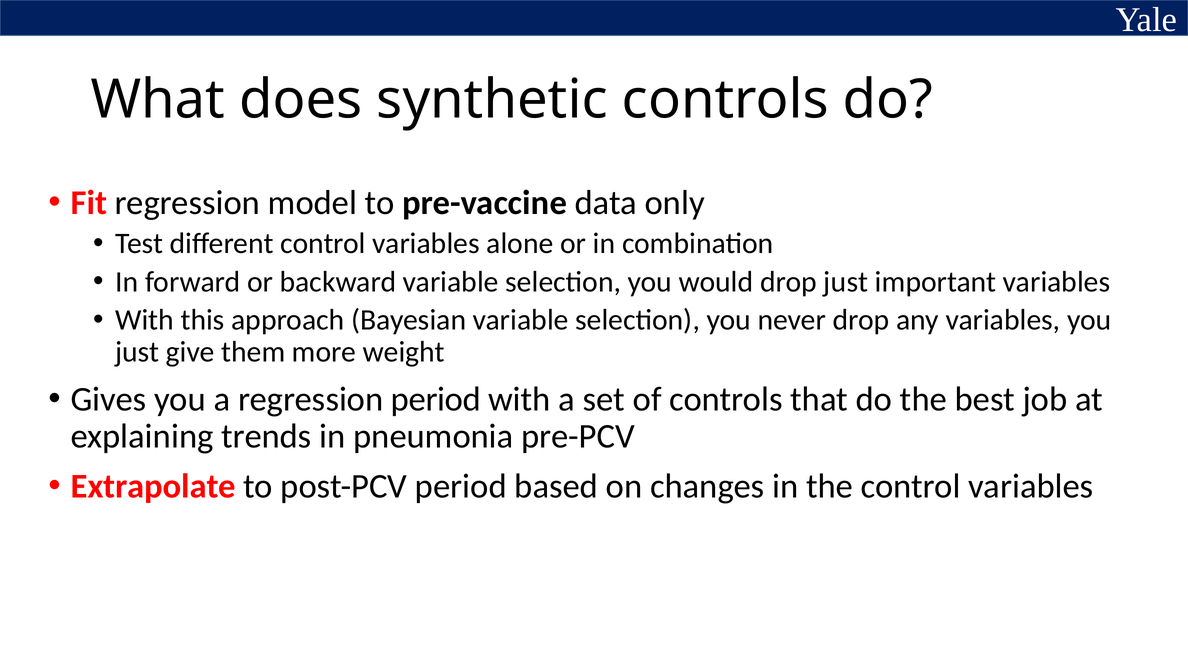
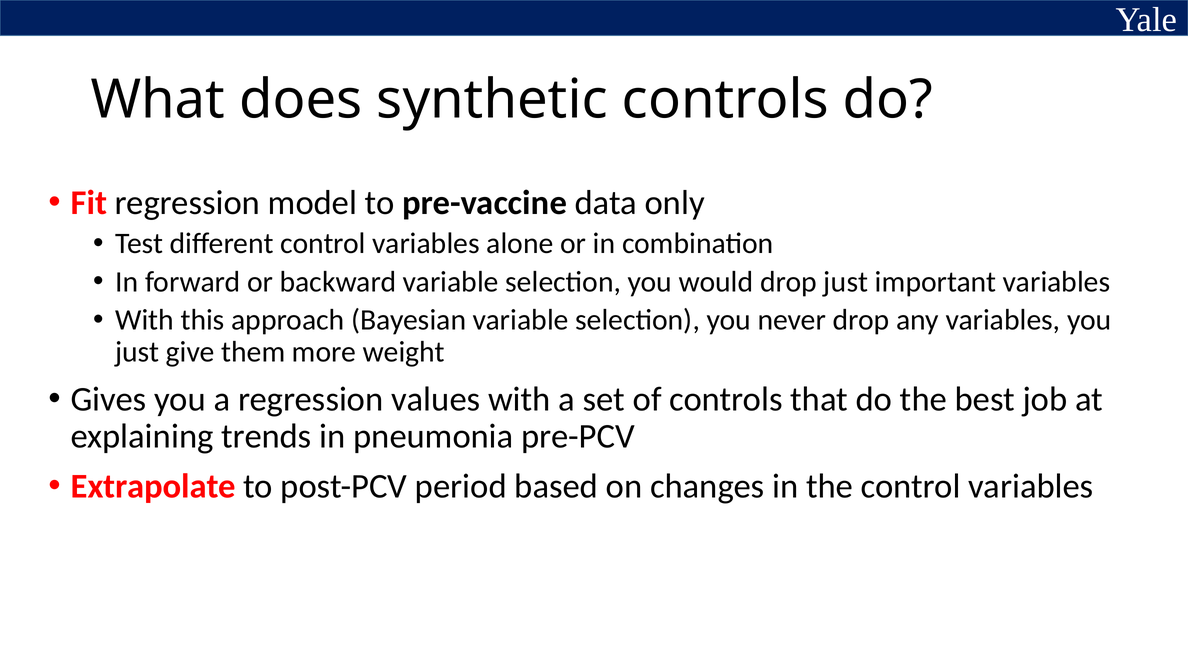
regression period: period -> values
